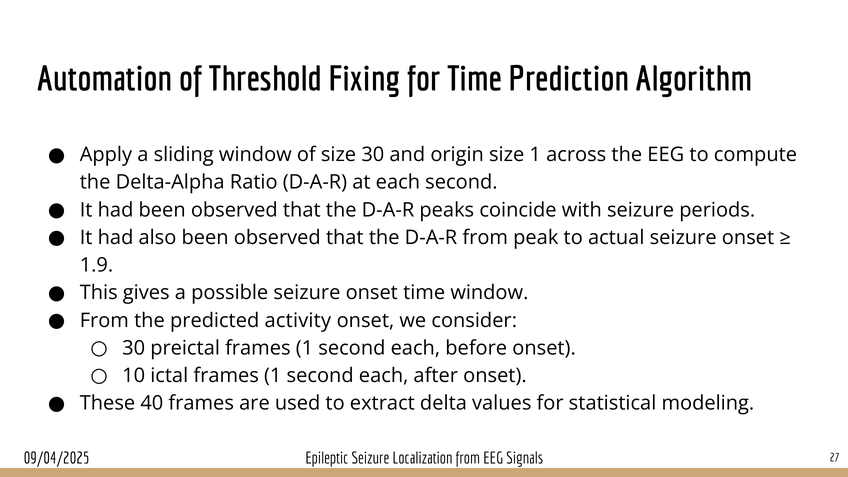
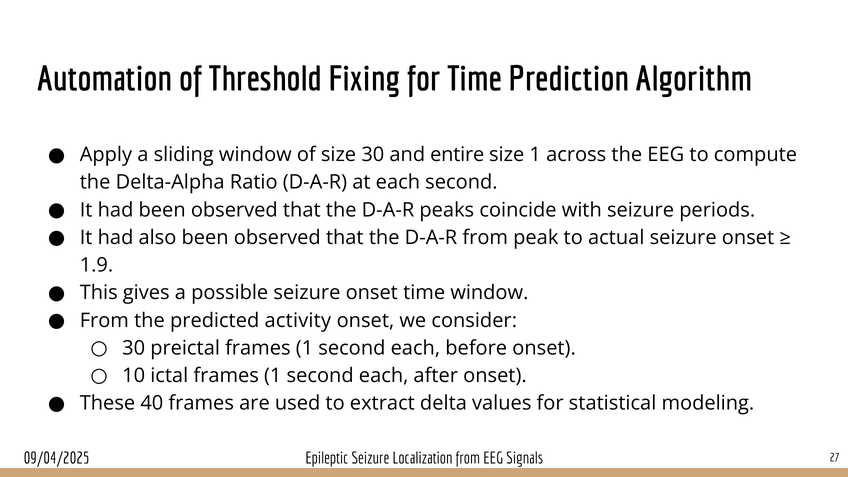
origin: origin -> entire
